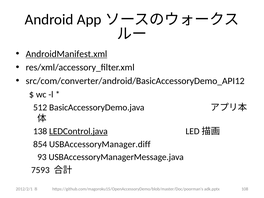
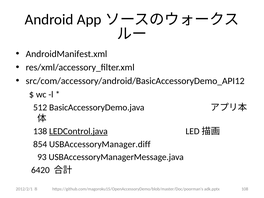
AndroidManifest.xml underline: present -> none
src/com/converter/android/BasicAccessoryDemo_API12: src/com/converter/android/BasicAccessoryDemo_API12 -> src/com/accessory/android/BasicAccessoryDemo_API12
7593: 7593 -> 6420
